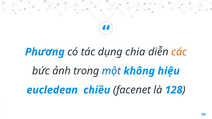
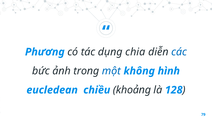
các colour: orange -> blue
hiệu: hiệu -> hình
facenet: facenet -> khoảng
